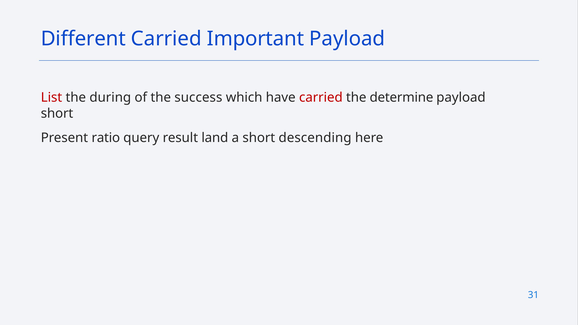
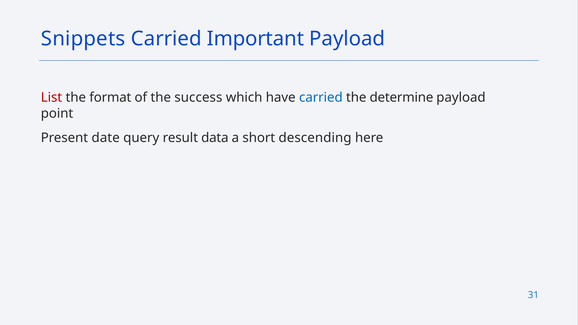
Different: Different -> Snippets
during: during -> format
carried at (321, 98) colour: red -> blue
short at (57, 113): short -> point
ratio: ratio -> date
land: land -> data
